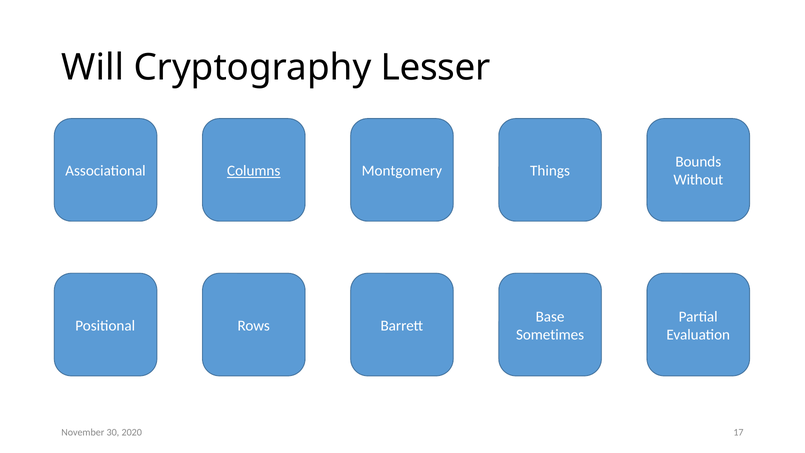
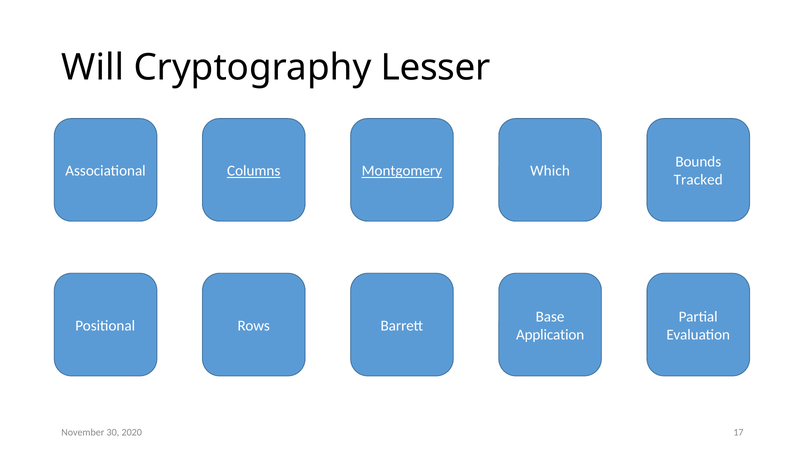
Montgomery underline: none -> present
Things: Things -> Which
Without: Without -> Tracked
Sometimes: Sometimes -> Application
